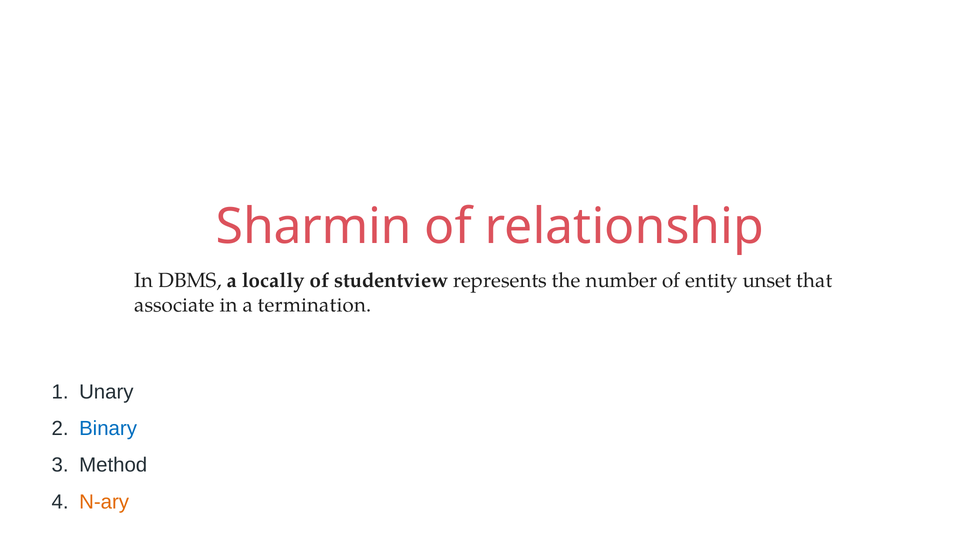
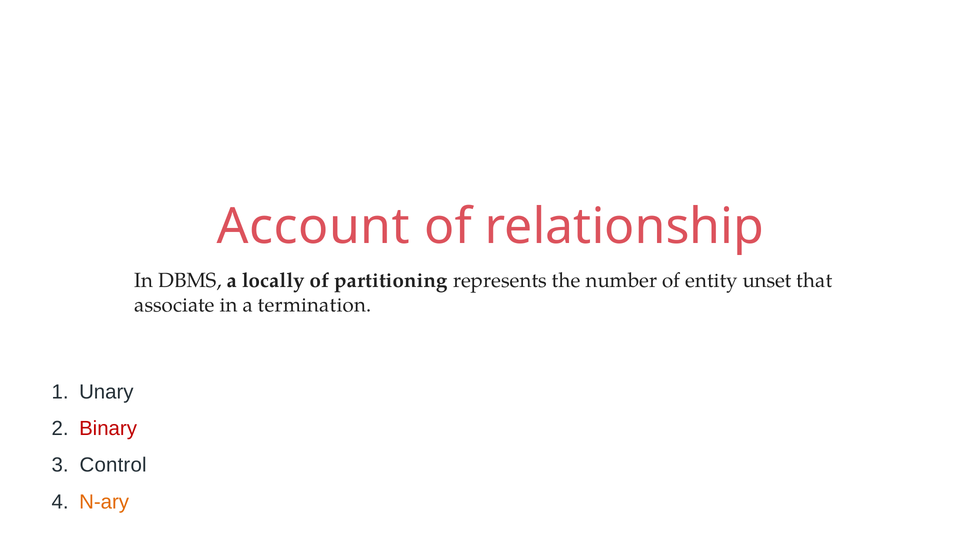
Sharmin: Sharmin -> Account
studentview: studentview -> partitioning
Binary colour: blue -> red
Method: Method -> Control
